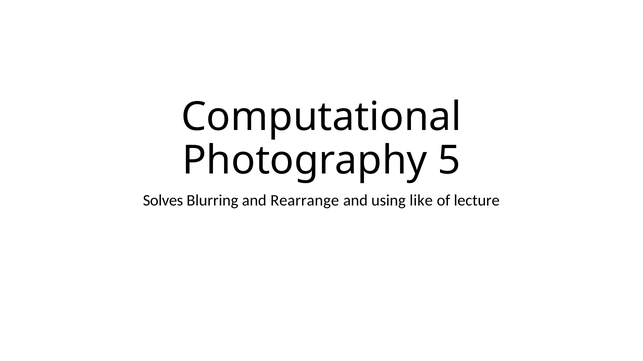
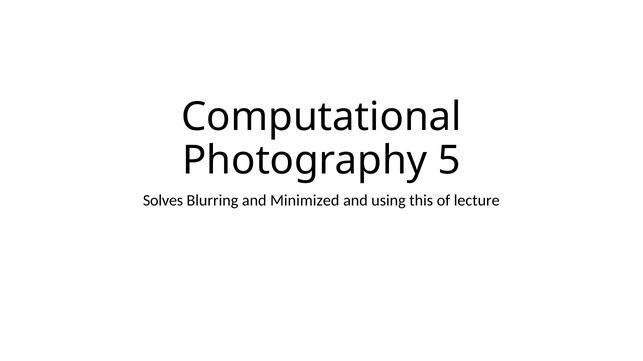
Rearrange: Rearrange -> Minimized
like: like -> this
